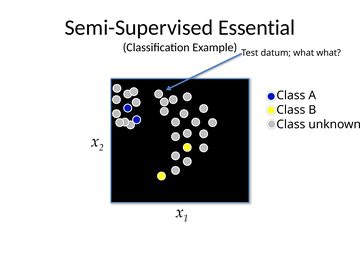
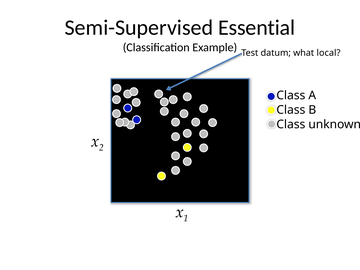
what what: what -> local
